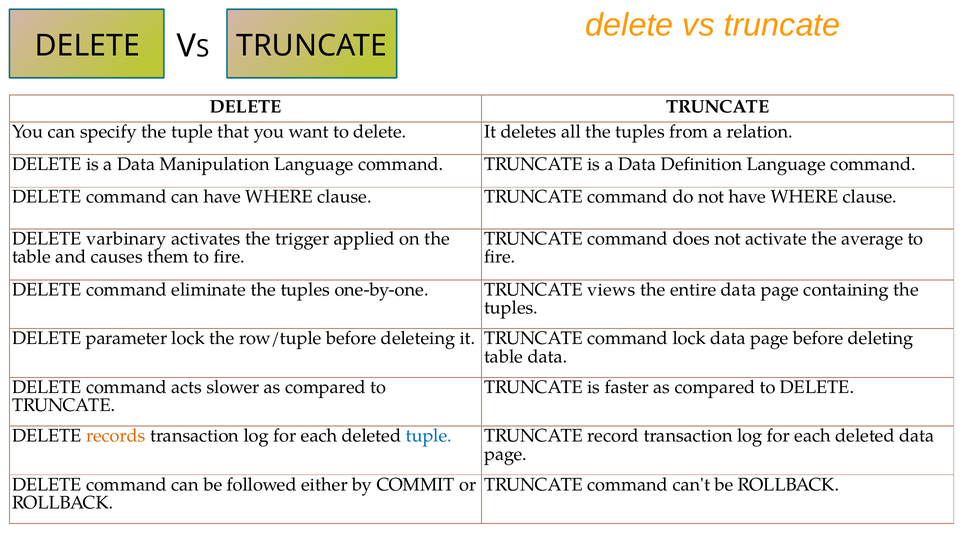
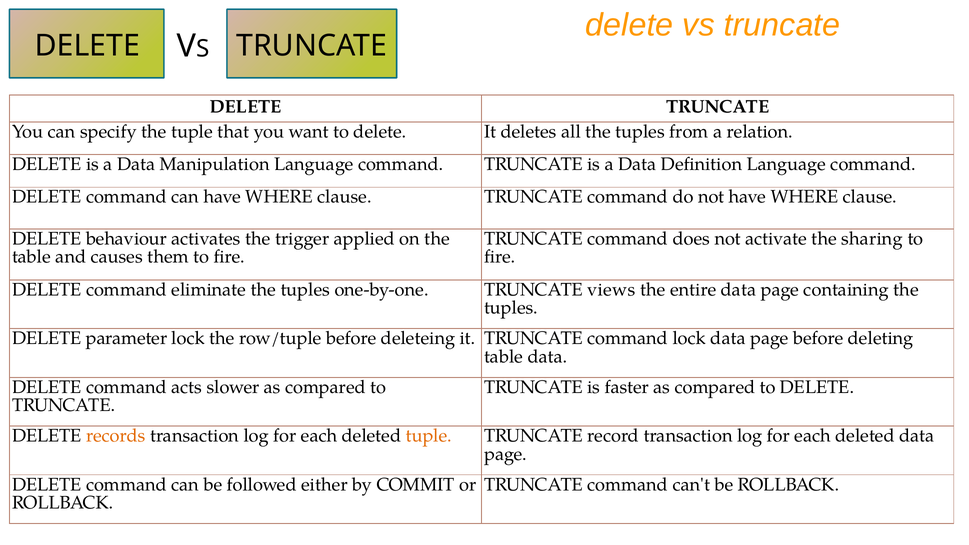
varbinary: varbinary -> behaviour
average: average -> sharing
tuple at (429, 436) colour: blue -> orange
